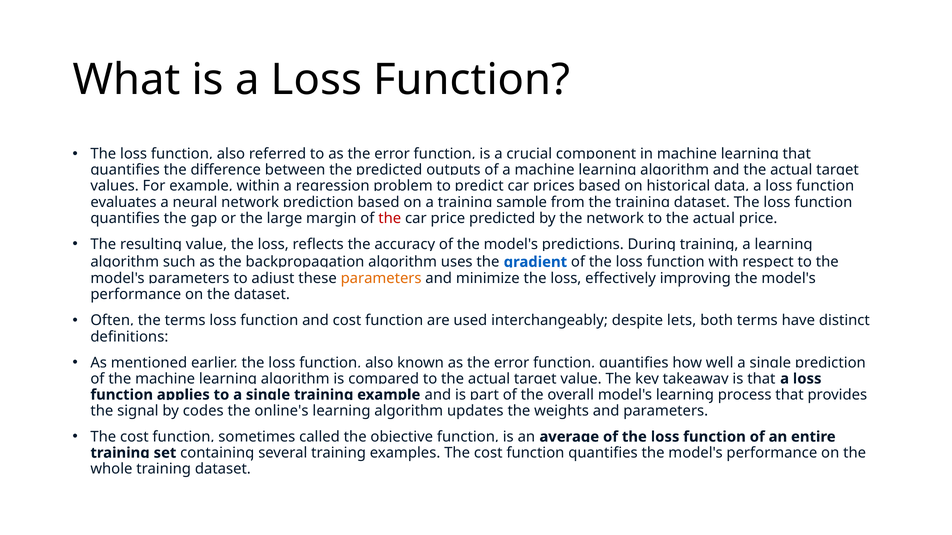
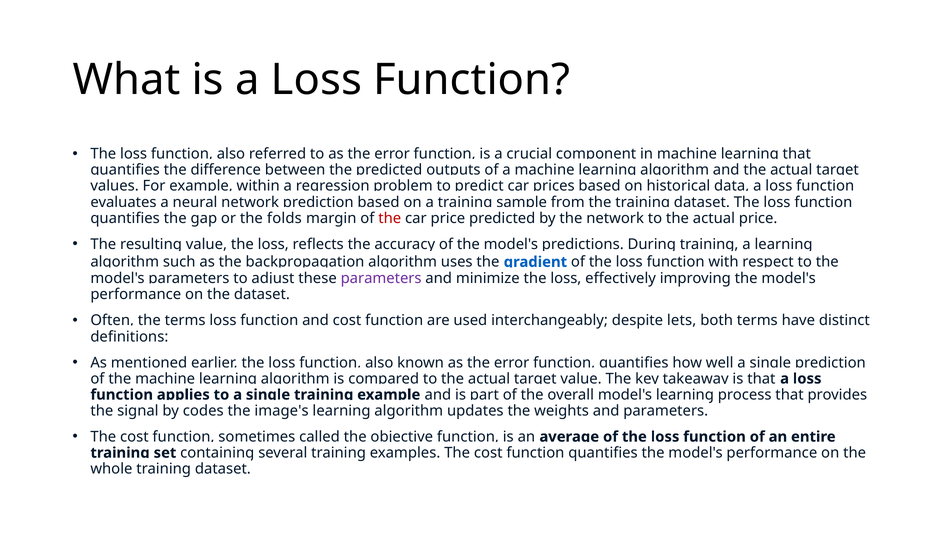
large: large -> folds
parameters at (381, 279) colour: orange -> purple
online's: online's -> image's
